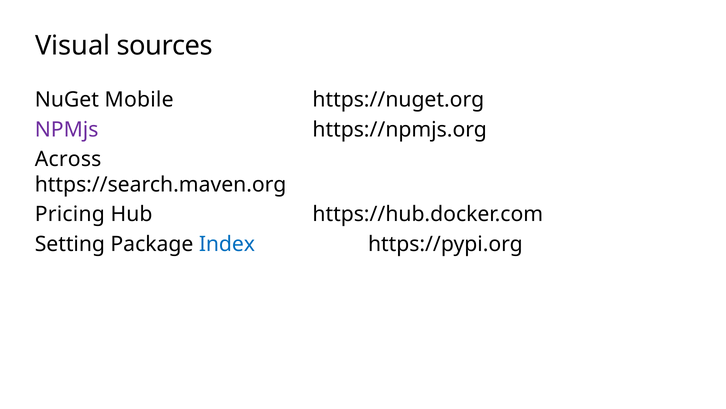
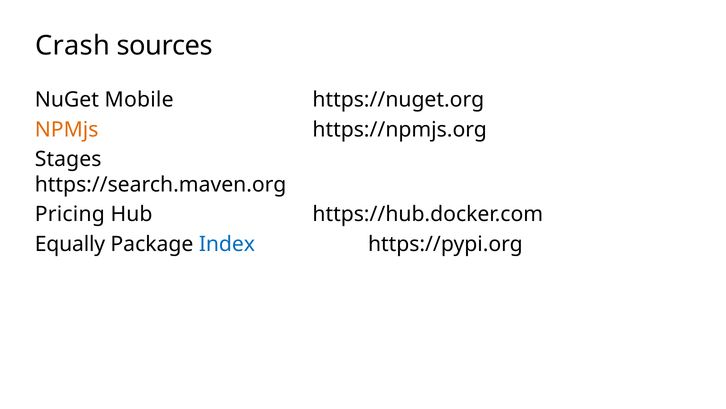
Visual: Visual -> Crash
NPMjs colour: purple -> orange
Across: Across -> Stages
Setting: Setting -> Equally
